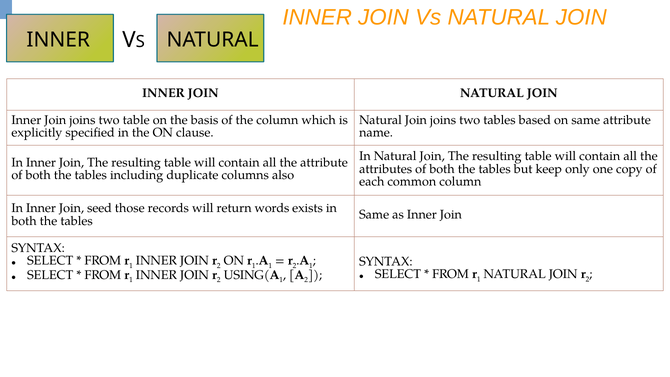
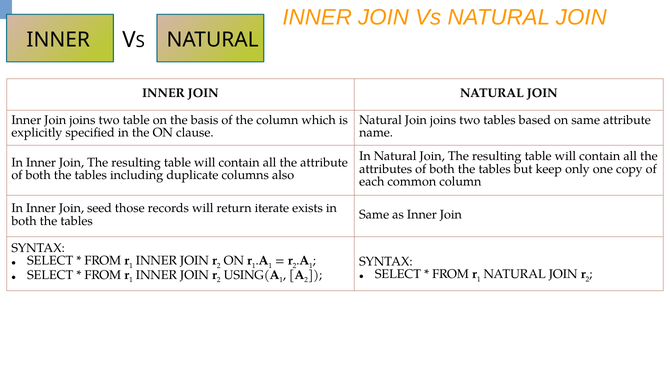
words: words -> iterate
